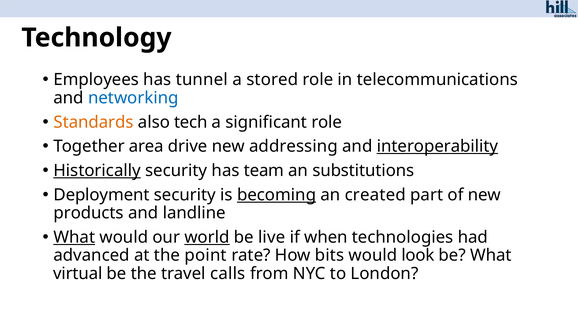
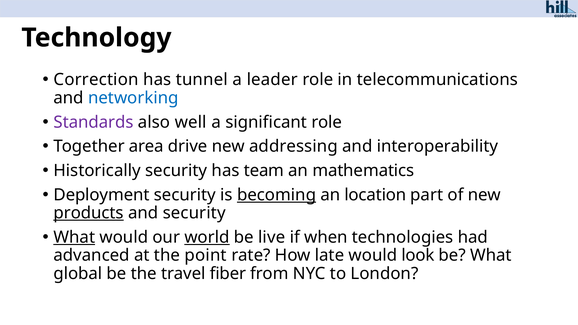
Employees: Employees -> Correction
stored: stored -> leader
Standards colour: orange -> purple
tech: tech -> well
interoperability underline: present -> none
Historically underline: present -> none
substitutions: substitutions -> mathematics
created: created -> location
products underline: none -> present
and landline: landline -> security
bits: bits -> late
virtual: virtual -> global
calls: calls -> fiber
